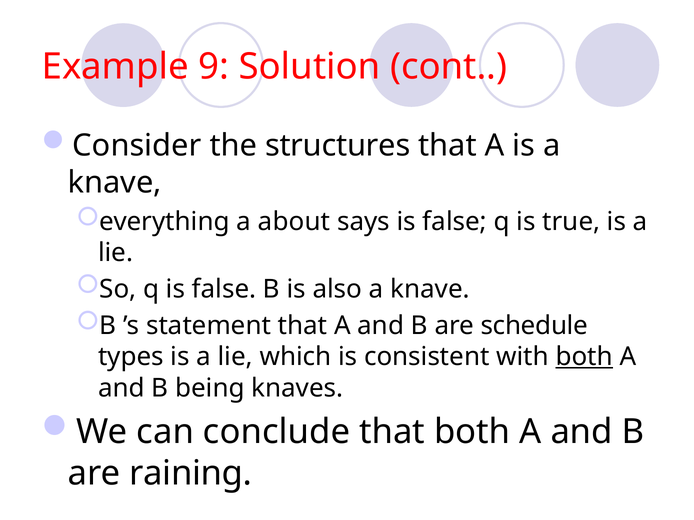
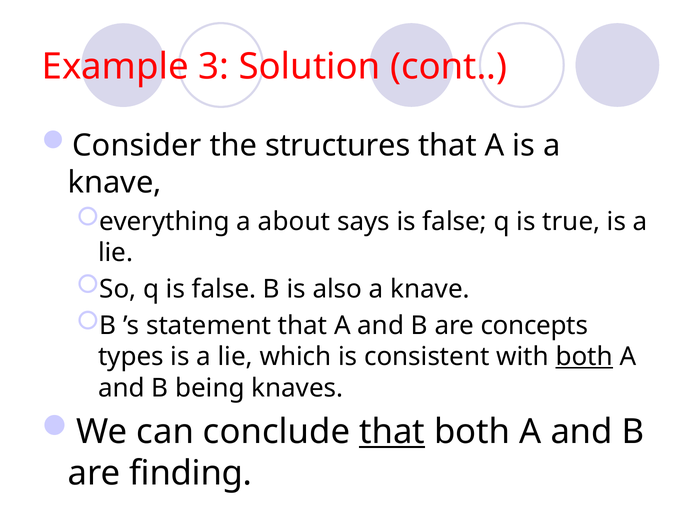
9: 9 -> 3
schedule: schedule -> concepts
that at (392, 432) underline: none -> present
raining: raining -> finding
